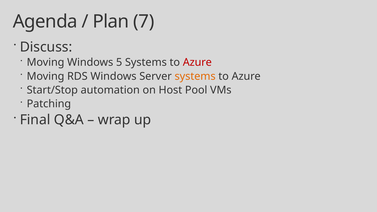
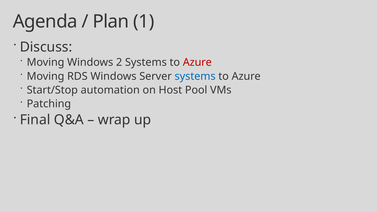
7: 7 -> 1
5: 5 -> 2
systems at (195, 76) colour: orange -> blue
